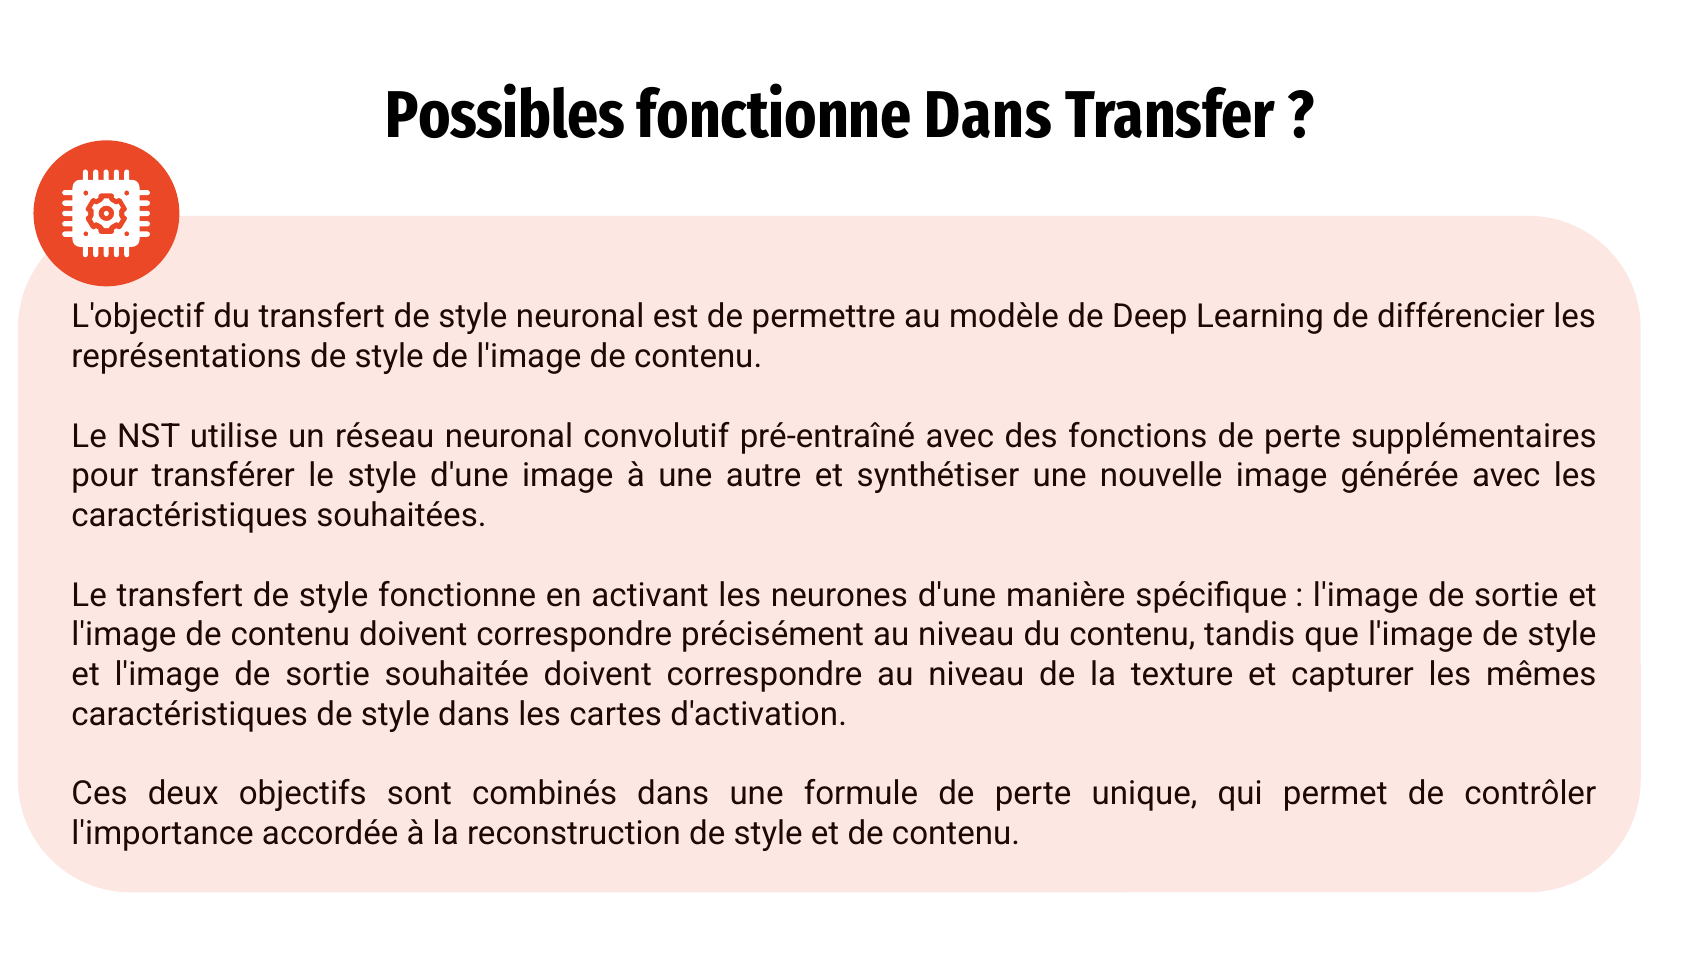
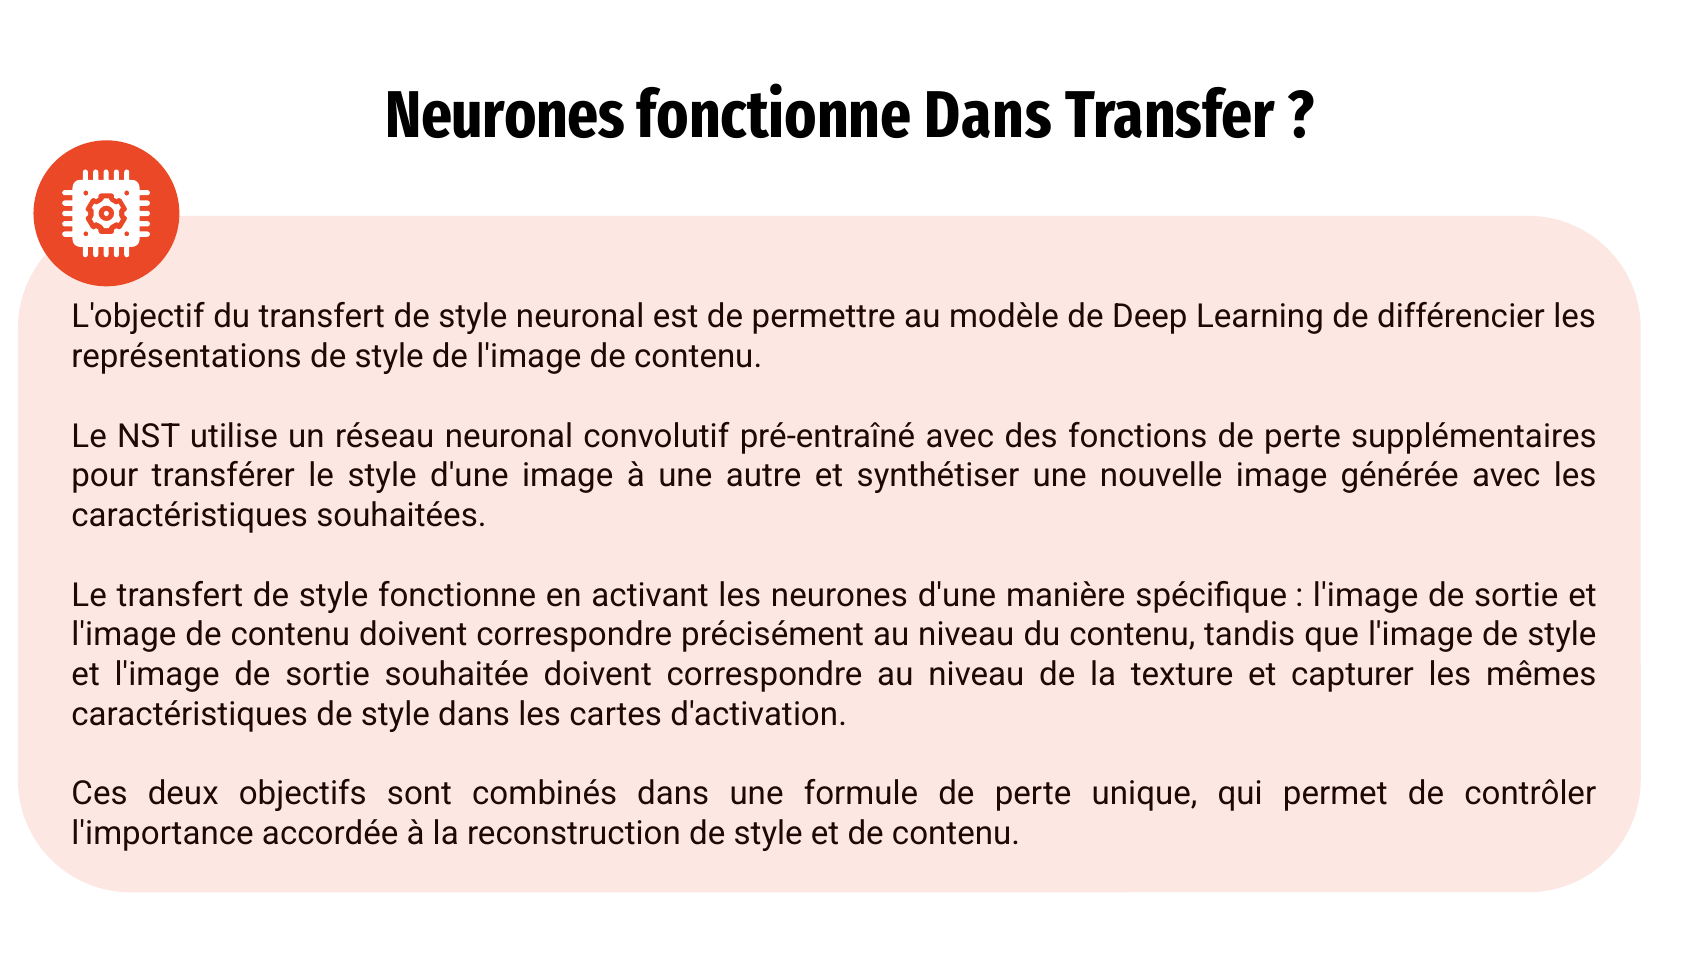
Possibles at (505, 116): Possibles -> Neurones
